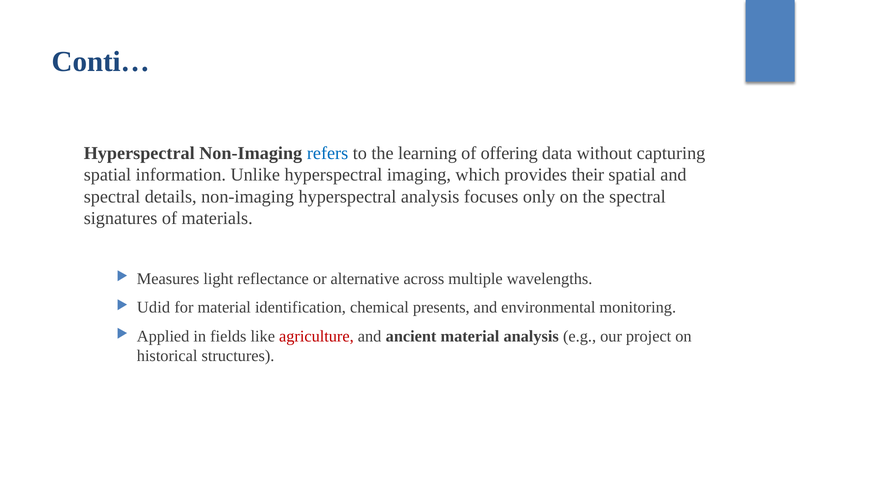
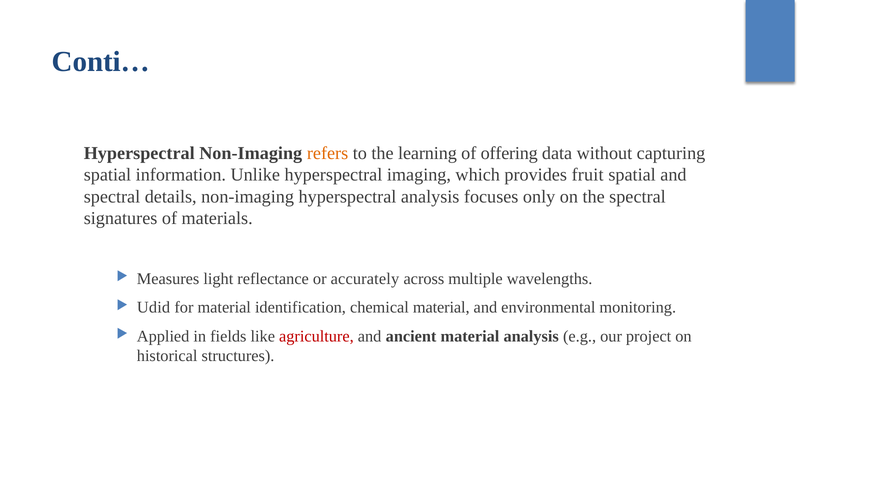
refers colour: blue -> orange
their: their -> fruit
alternative: alternative -> accurately
chemical presents: presents -> material
